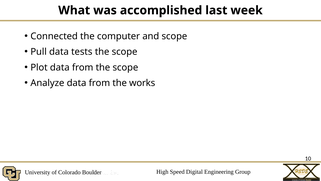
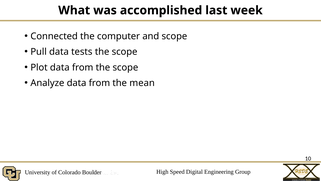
works: works -> mean
